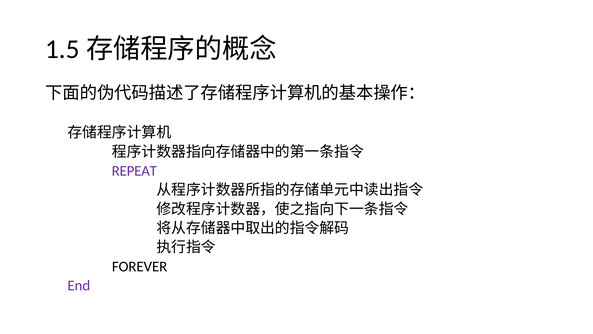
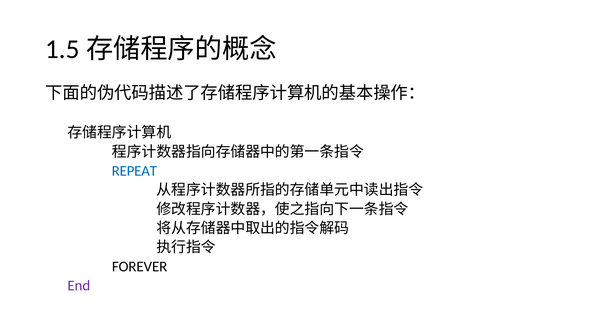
REPEAT colour: purple -> blue
